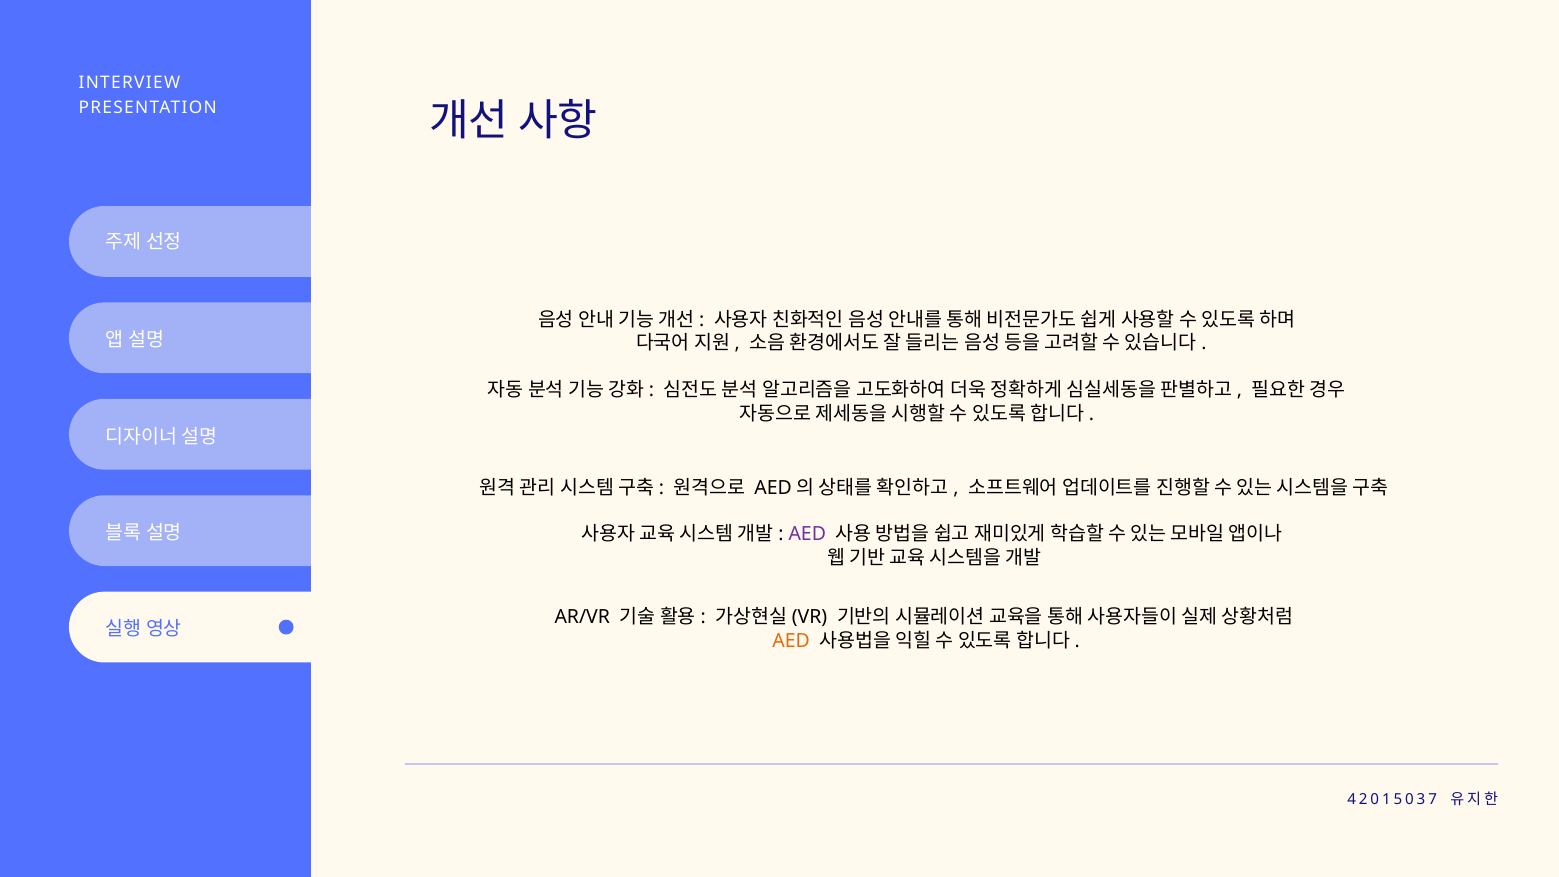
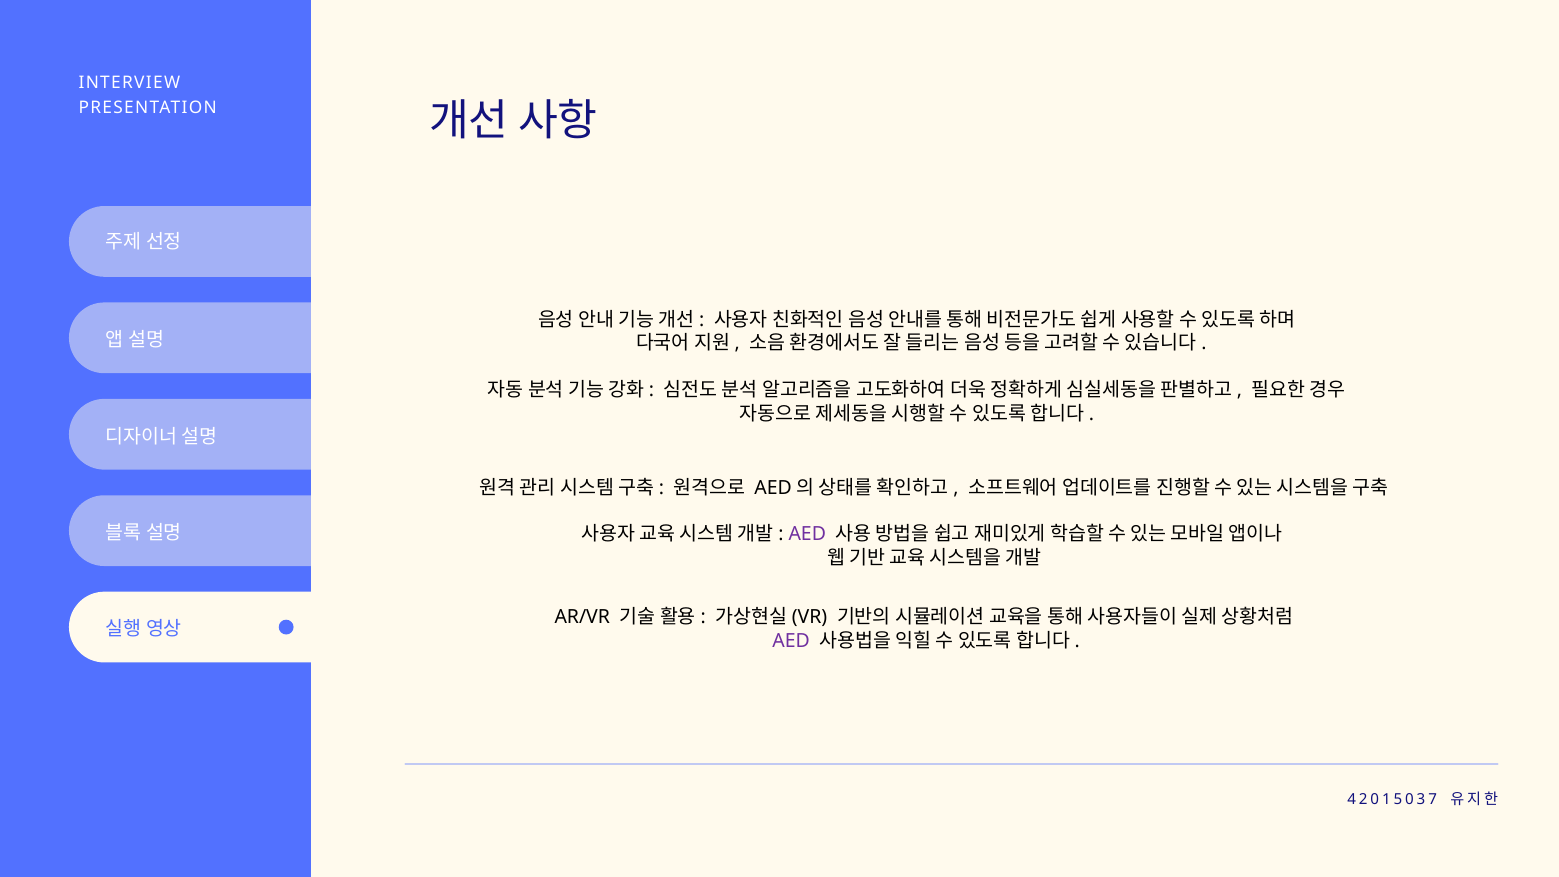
AED at (791, 641) colour: orange -> purple
